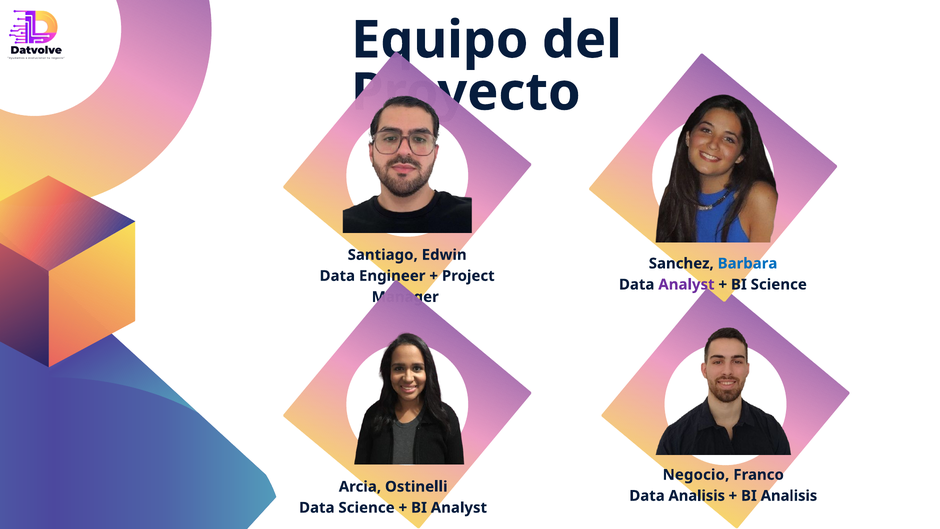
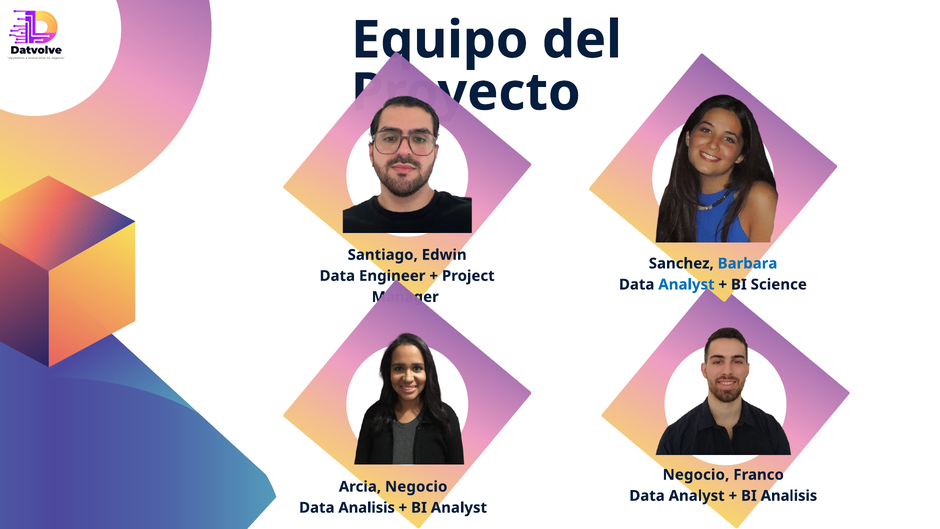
Analyst at (686, 284) colour: purple -> blue
Arcia Ostinelli: Ostinelli -> Negocio
Analisis at (697, 496): Analisis -> Analyst
Data Science: Science -> Analisis
